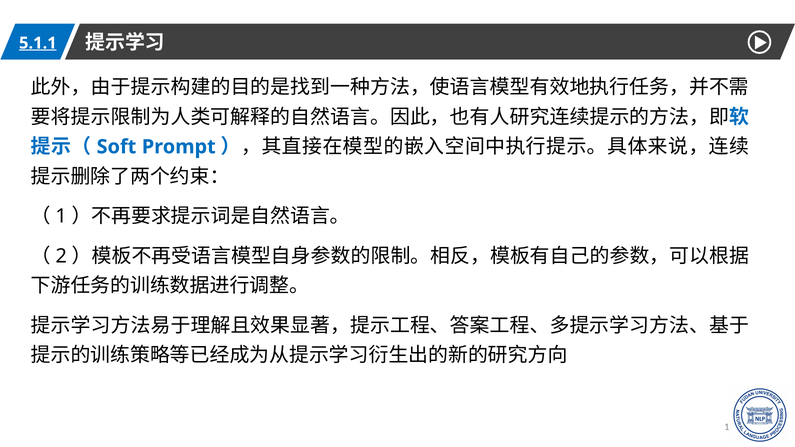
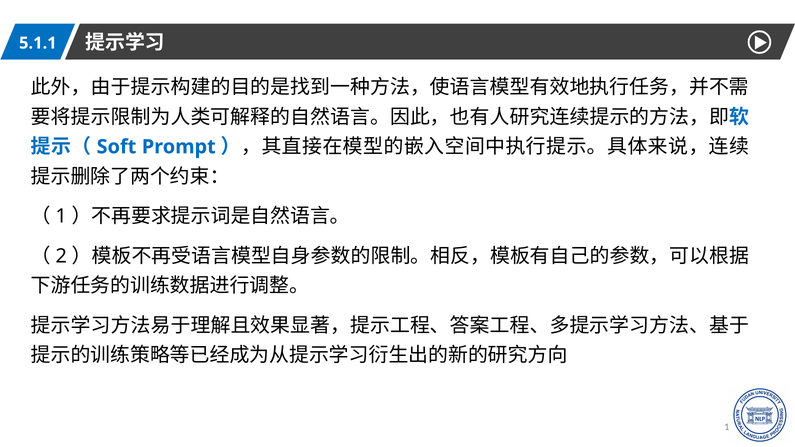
5.1.1 underline: present -> none
